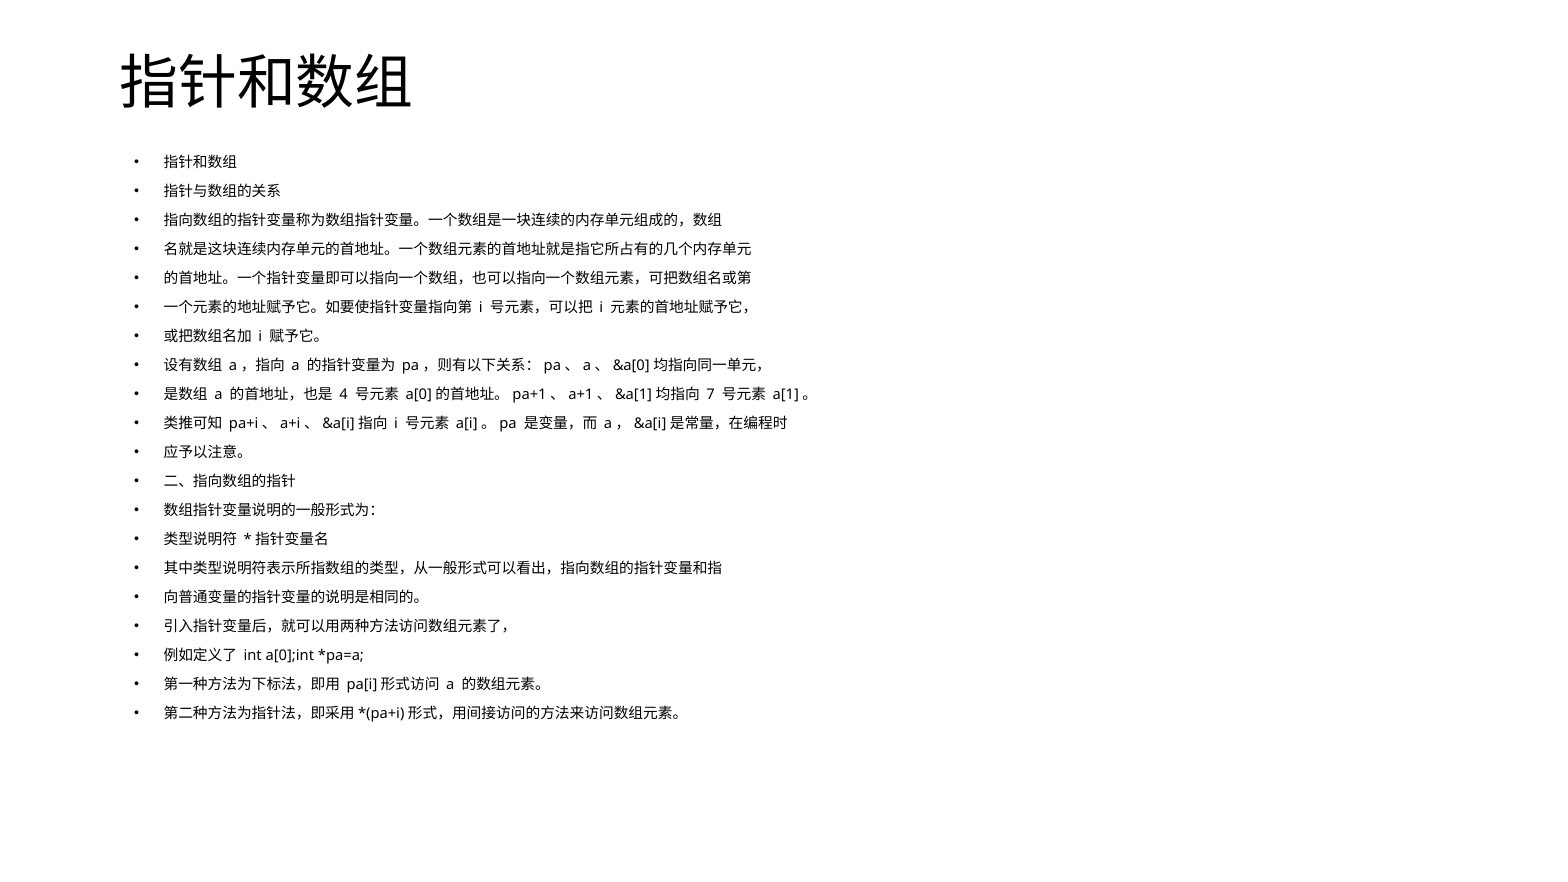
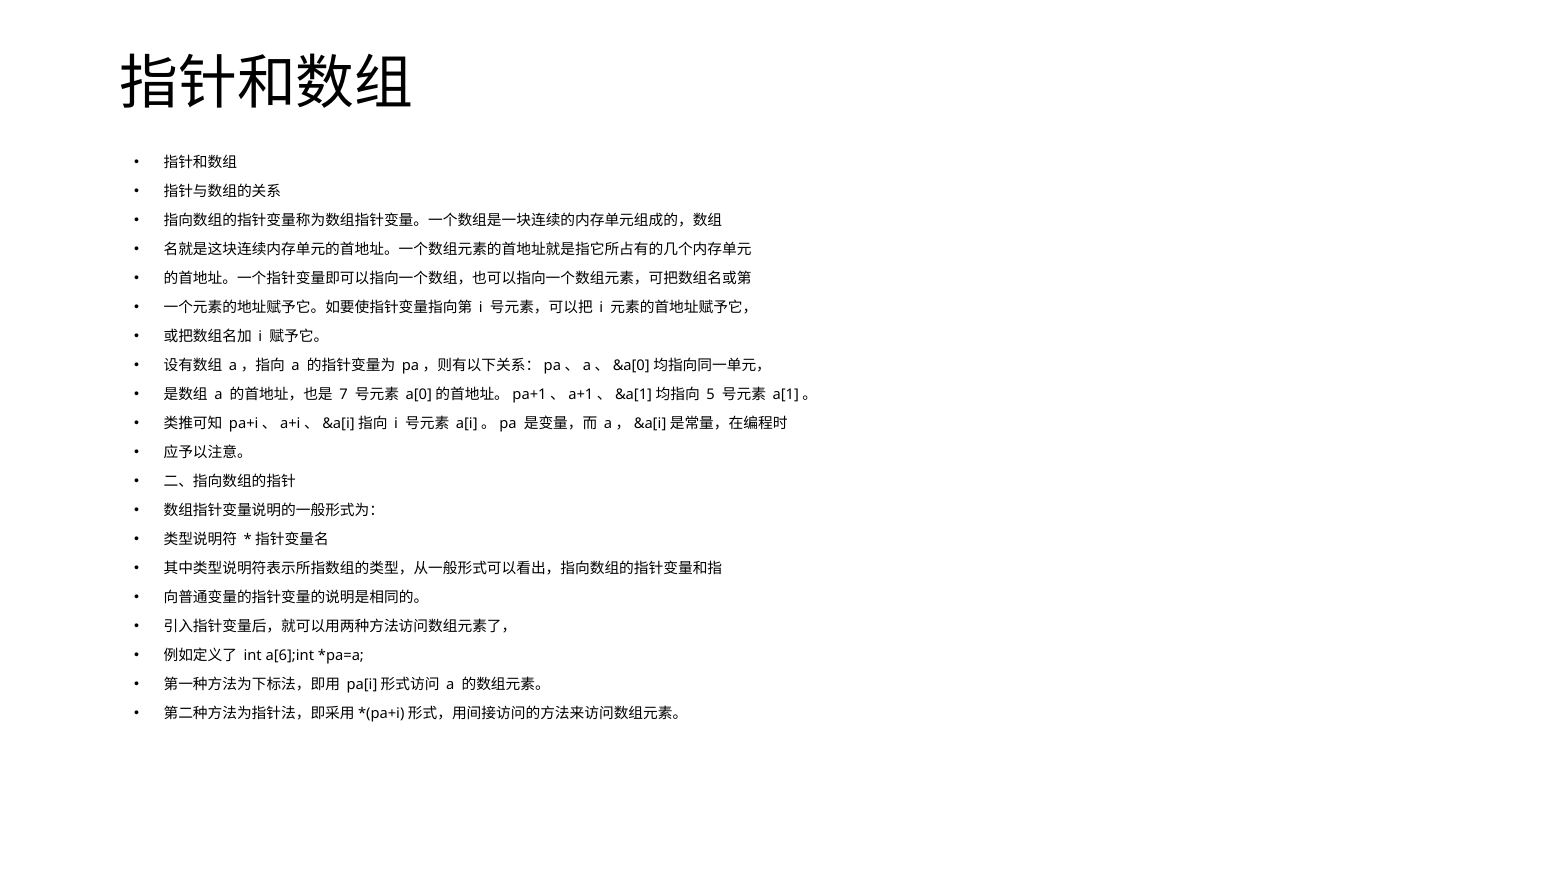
4: 4 -> 7
7: 7 -> 5
a[0];int: a[0];int -> a[6];int
